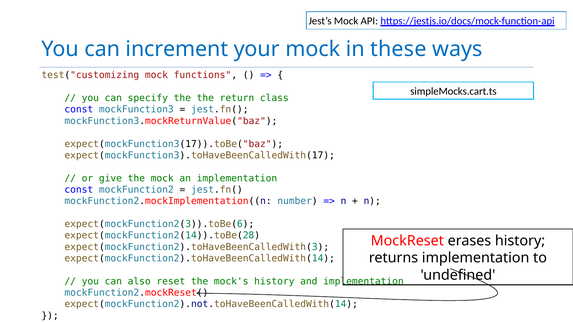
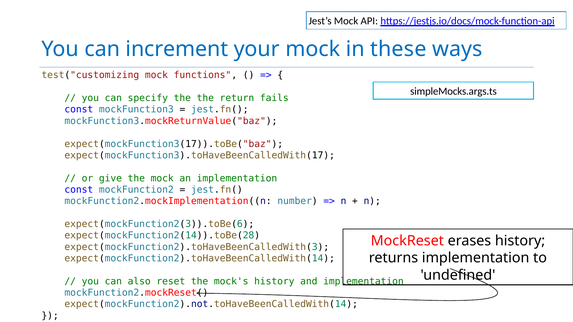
simpleMocks.cart.ts: simpleMocks.cart.ts -> simpleMocks.args.ts
class: class -> fails
